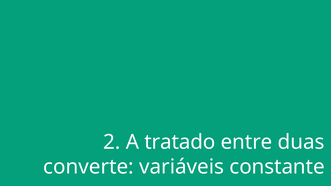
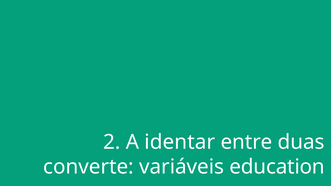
tratado: tratado -> identar
constante: constante -> education
